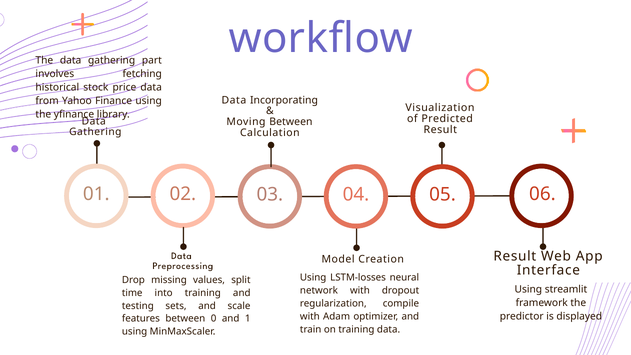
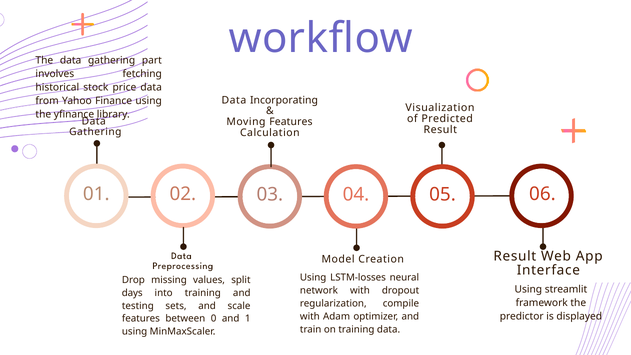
Moving Between: Between -> Features
time: time -> days
